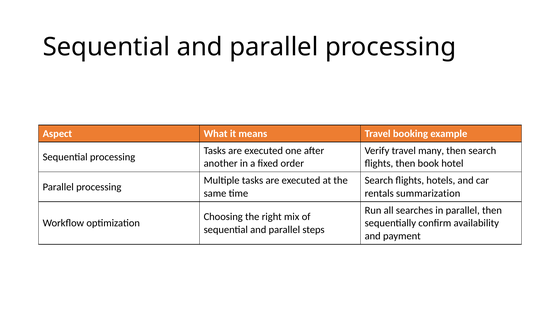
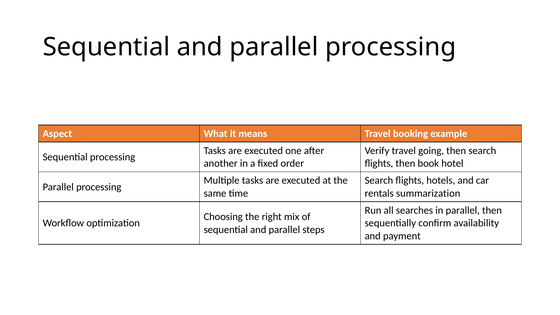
many: many -> going
